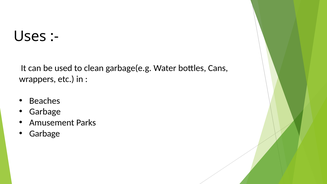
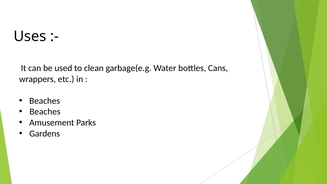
Garbage at (45, 112): Garbage -> Beaches
Garbage at (45, 134): Garbage -> Gardens
